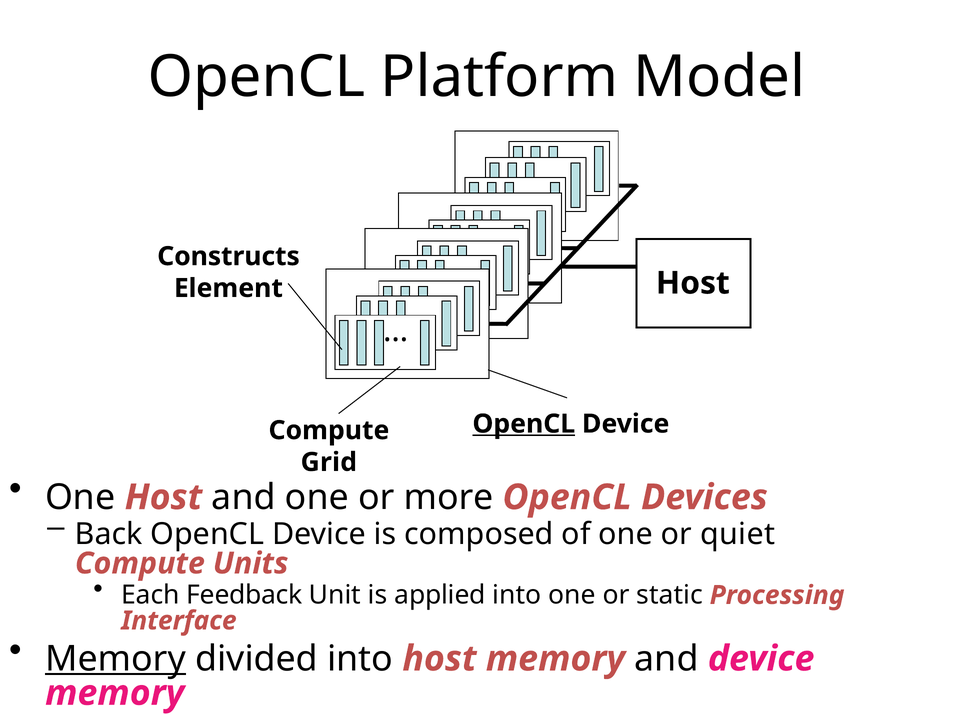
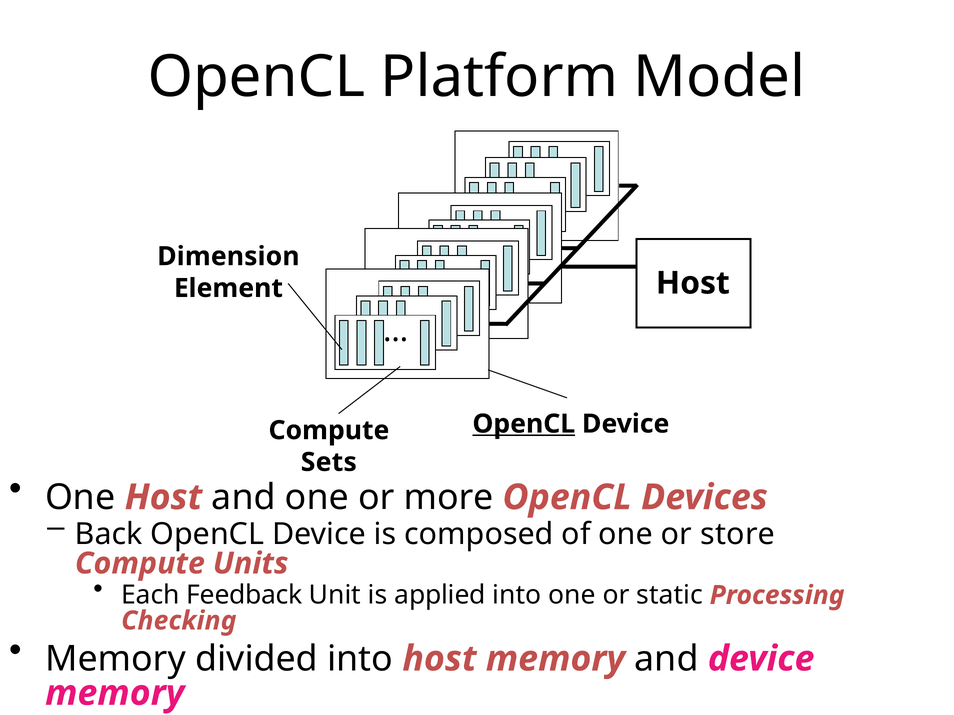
Constructs: Constructs -> Dimension
Grid: Grid -> Sets
quiet: quiet -> store
Interface: Interface -> Checking
Memory at (116, 659) underline: present -> none
